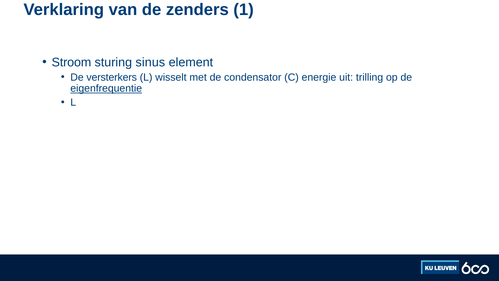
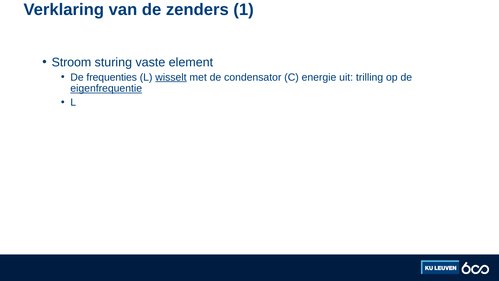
sinus: sinus -> vaste
versterkers: versterkers -> frequenties
wisselt underline: none -> present
